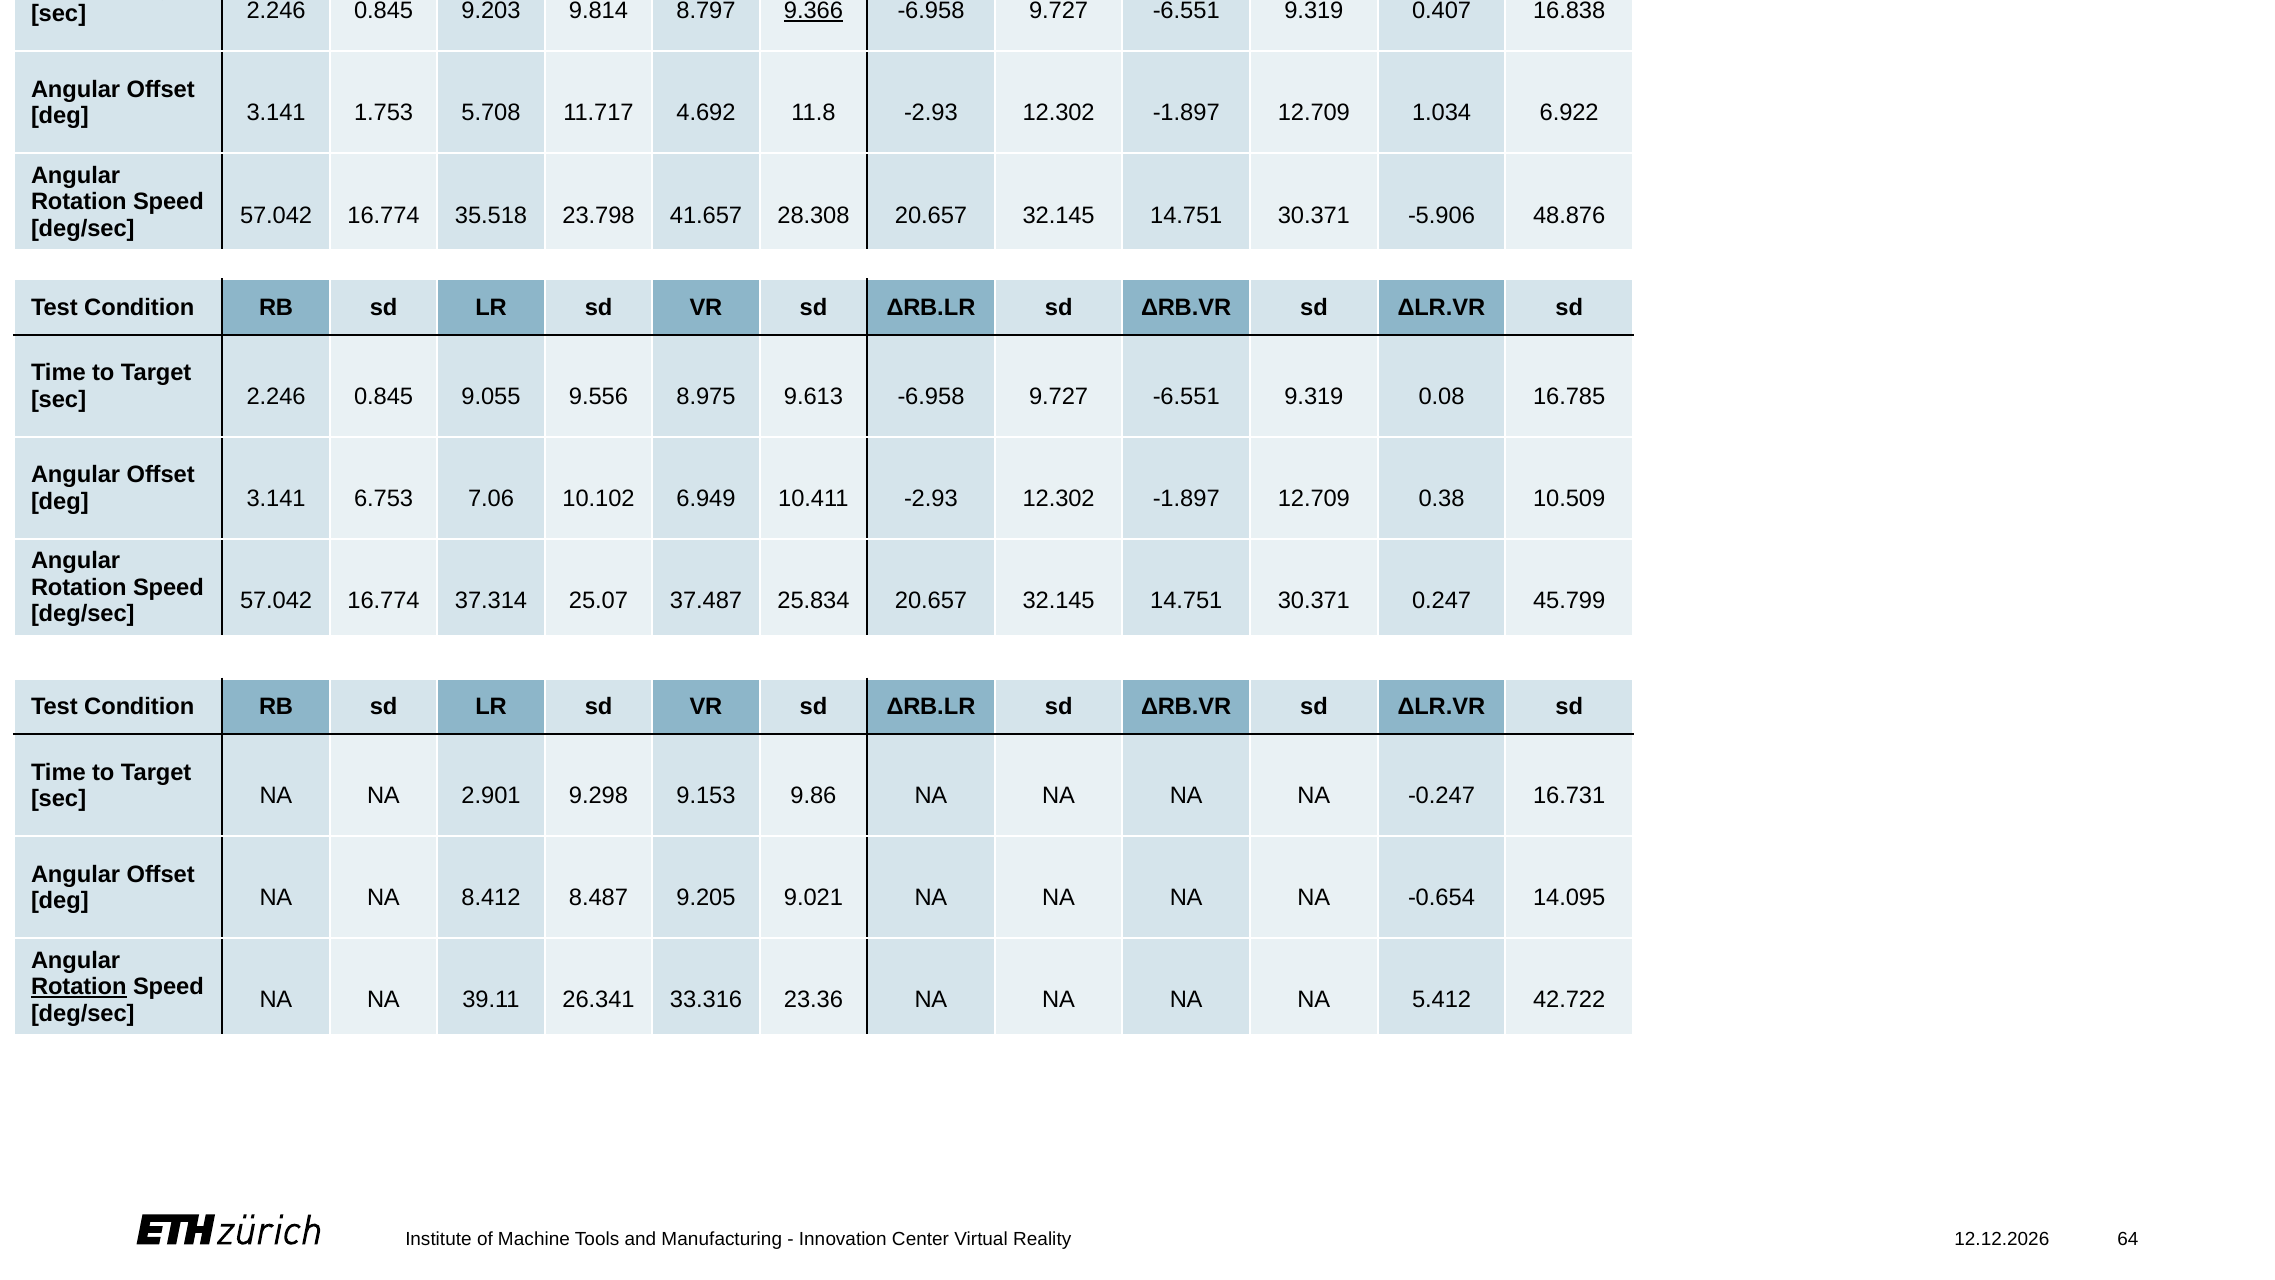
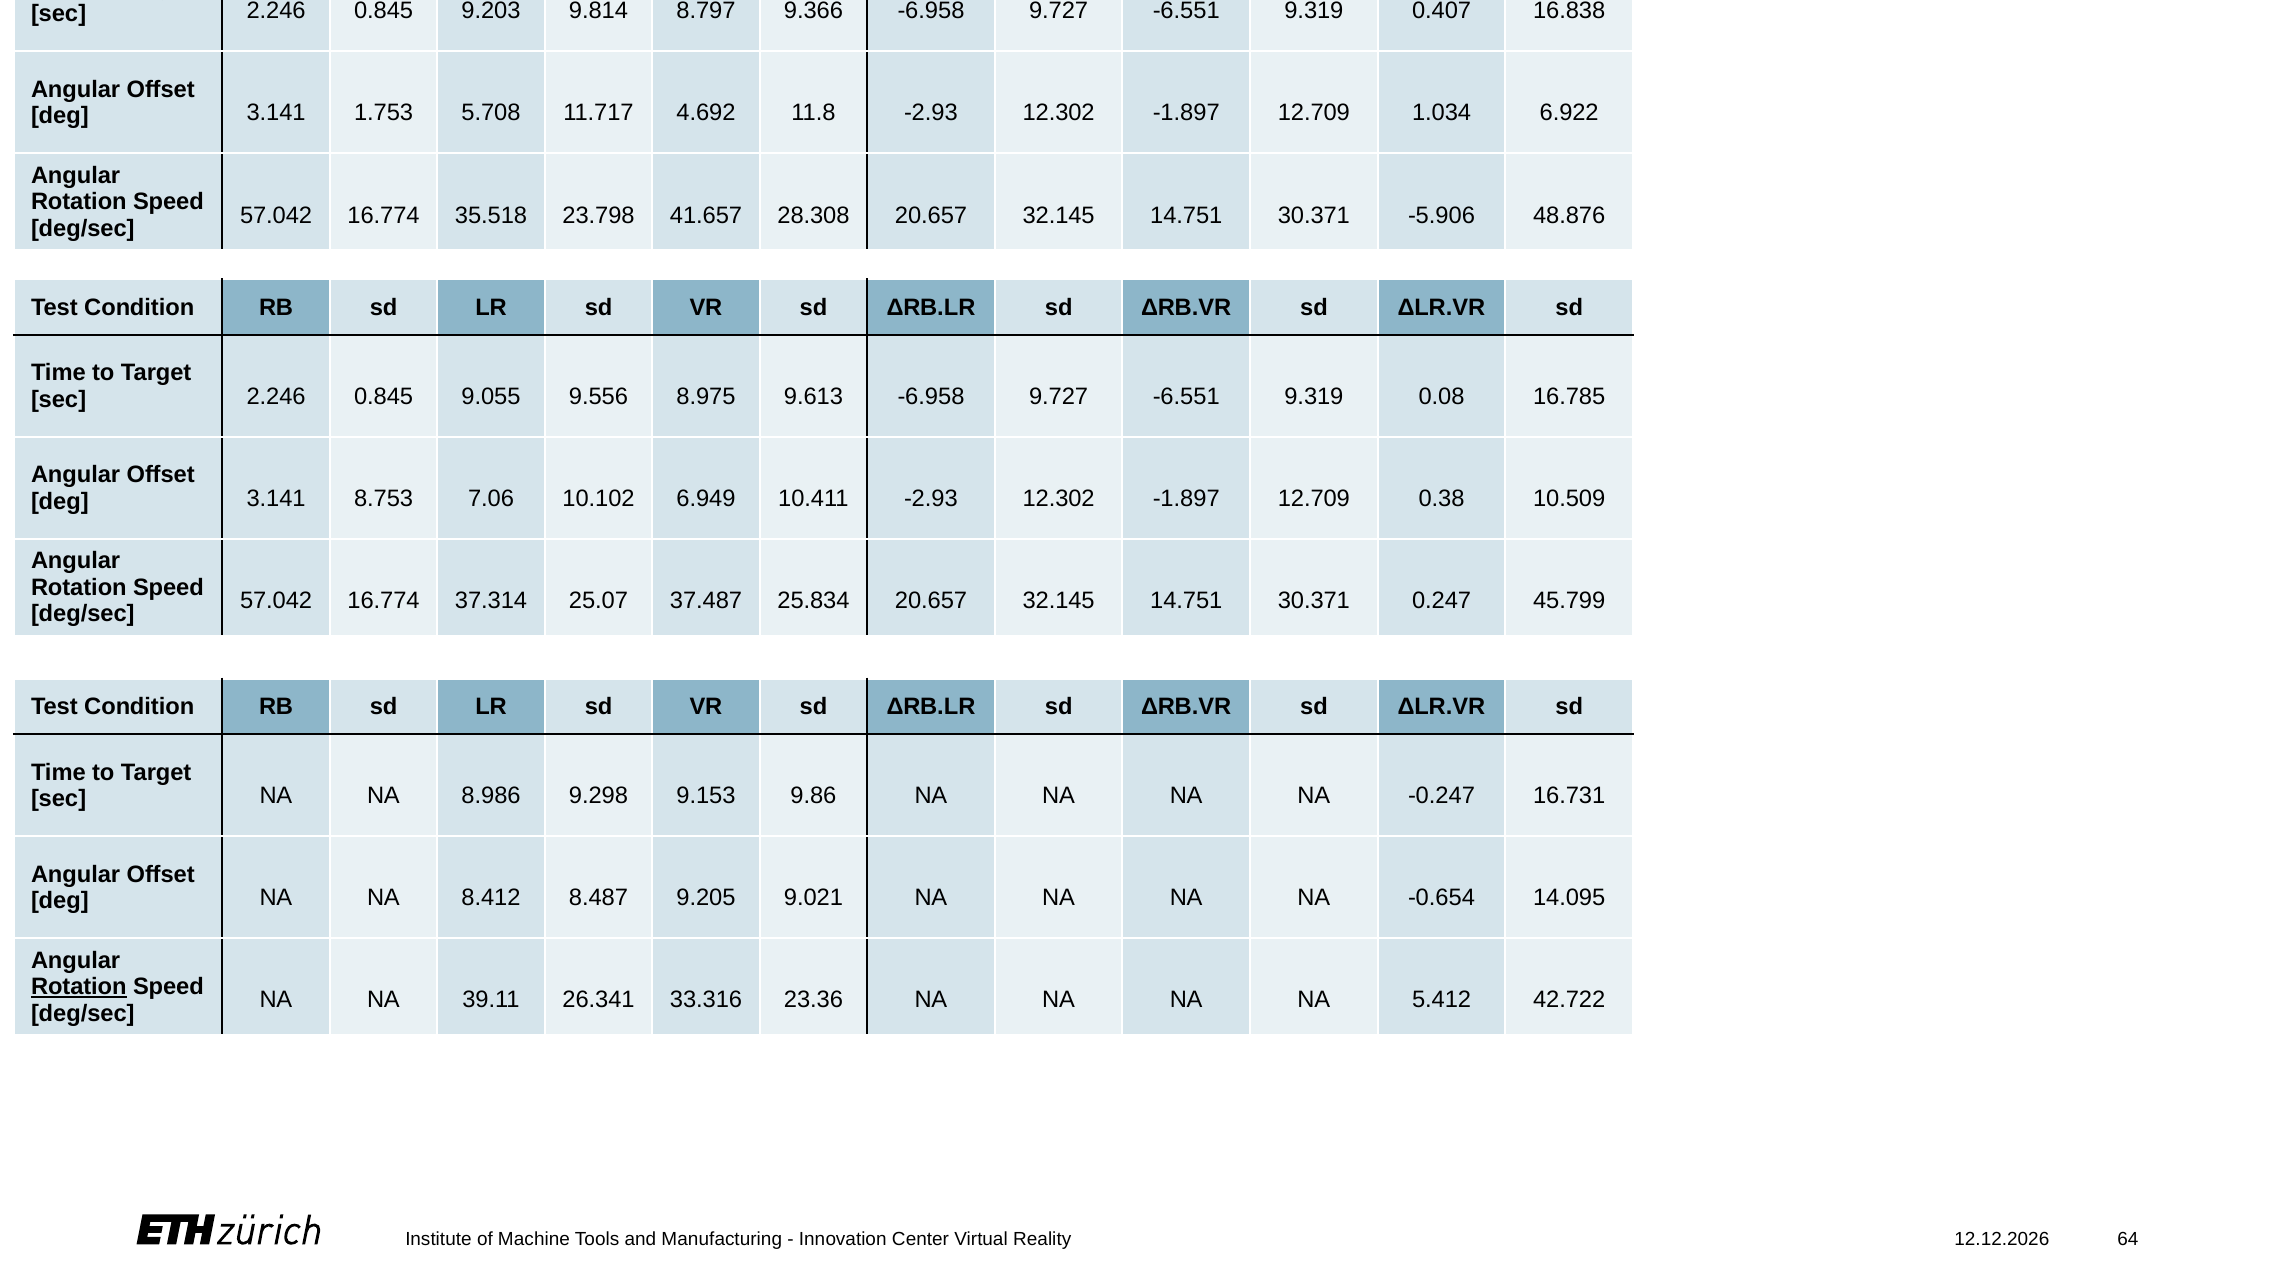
9.366 underline: present -> none
6.753: 6.753 -> 8.753
2.901: 2.901 -> 8.986
